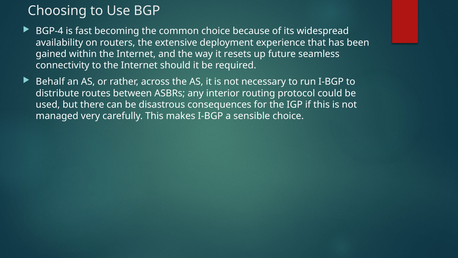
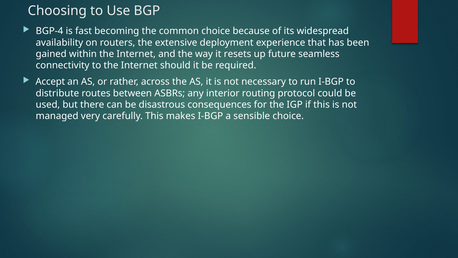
Behalf: Behalf -> Accept
